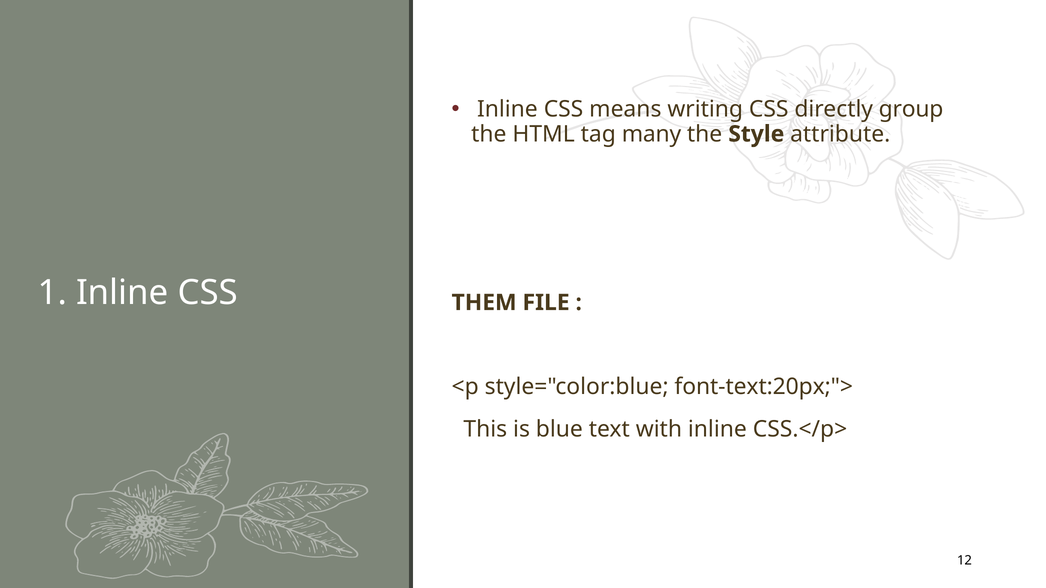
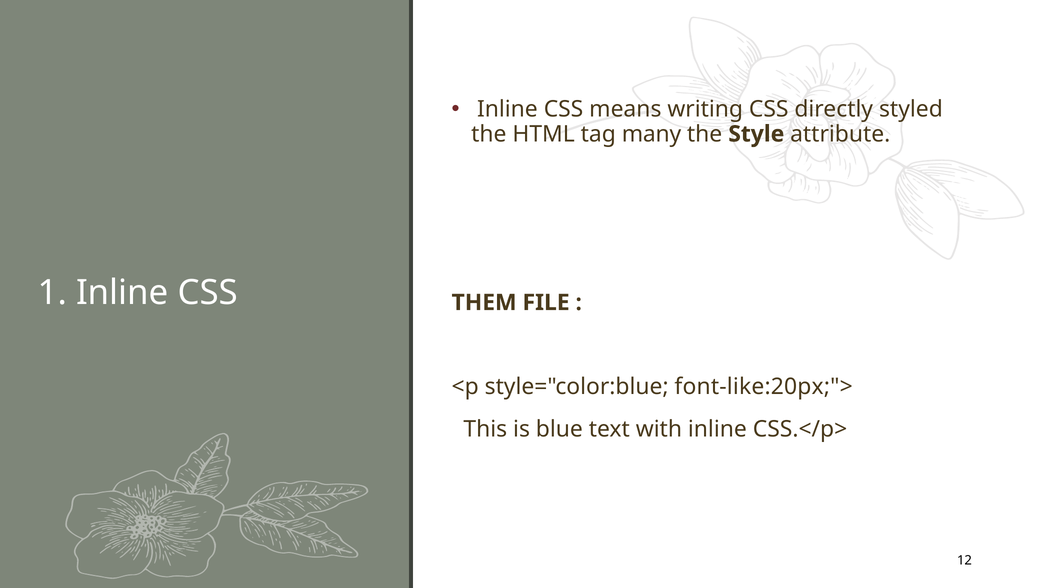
group: group -> styled
font-text:20px;">: font-text:20px;"> -> font-like:20px;">
